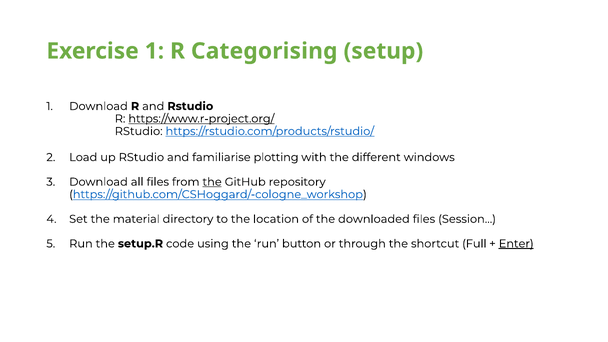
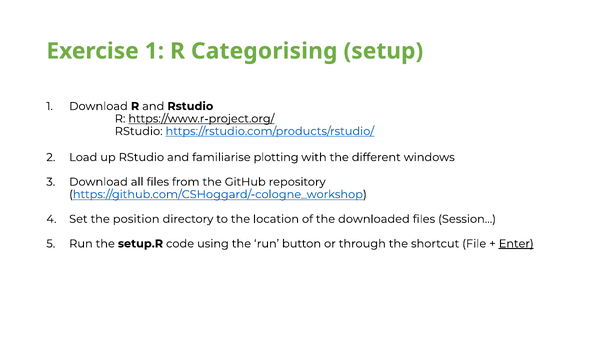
the at (212, 182) underline: present -> none
material: material -> position
Full: Full -> File
